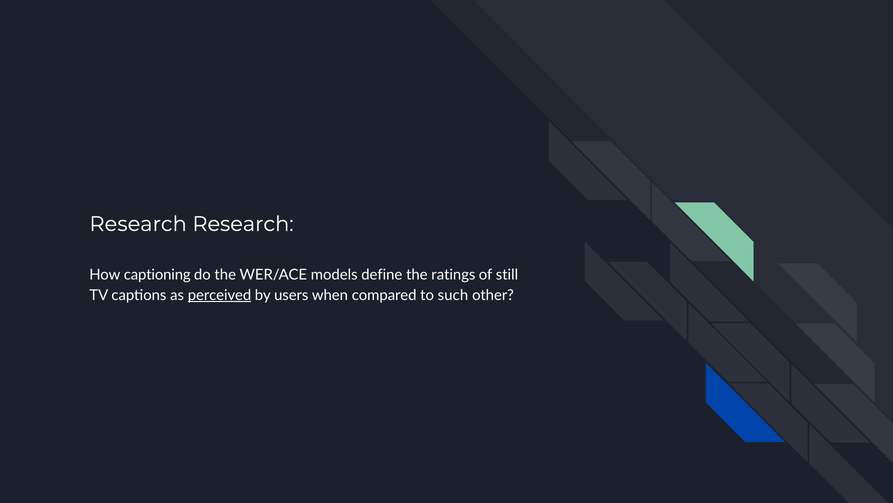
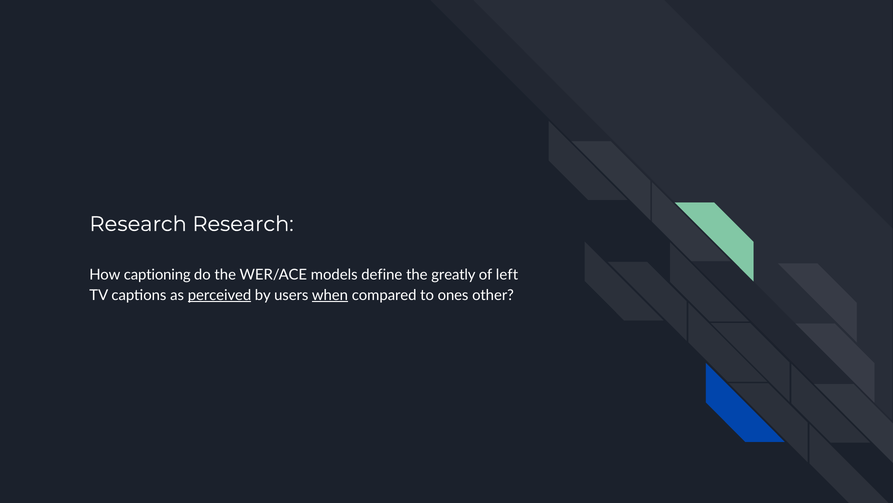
ratings: ratings -> greatly
still: still -> left
when underline: none -> present
such: such -> ones
